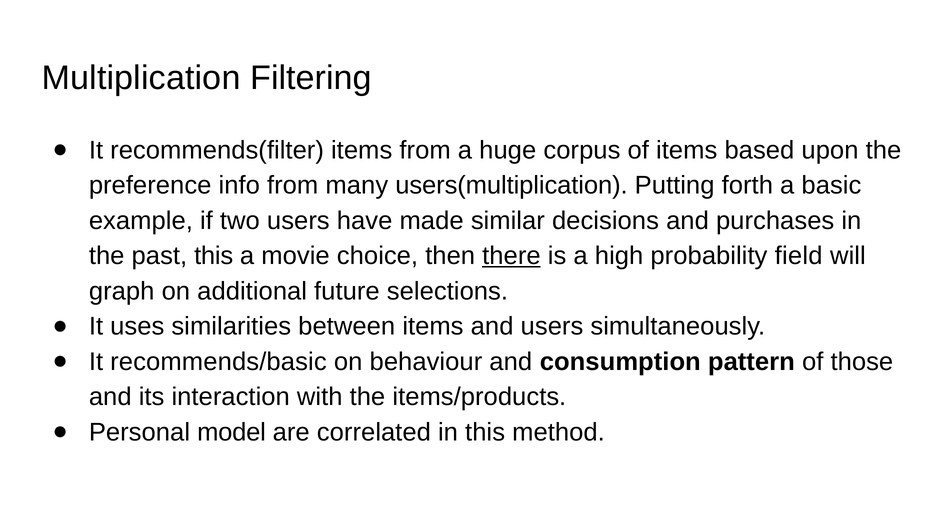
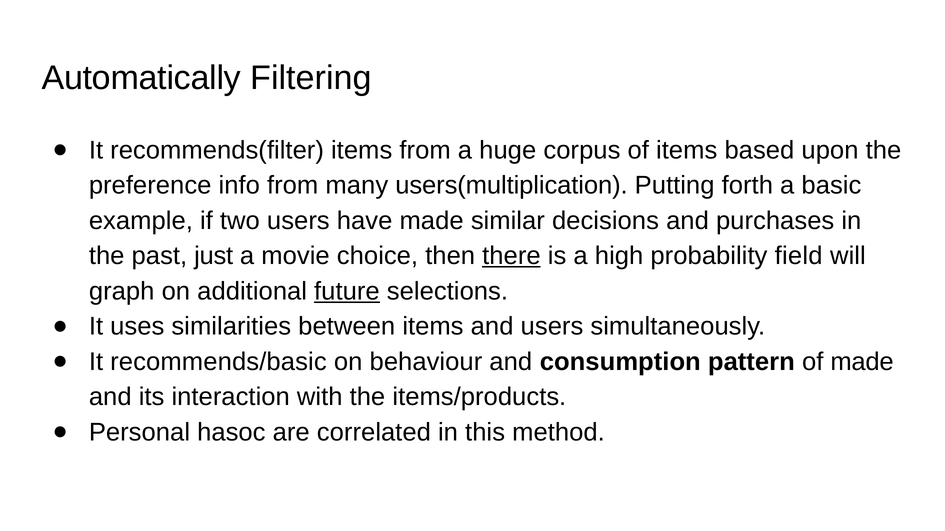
Multiplication: Multiplication -> Automatically
past this: this -> just
future underline: none -> present
of those: those -> made
model: model -> hasoc
